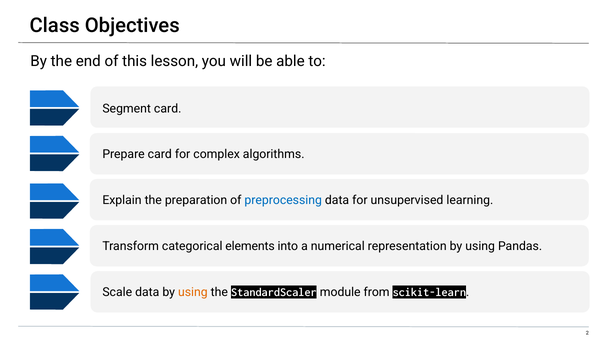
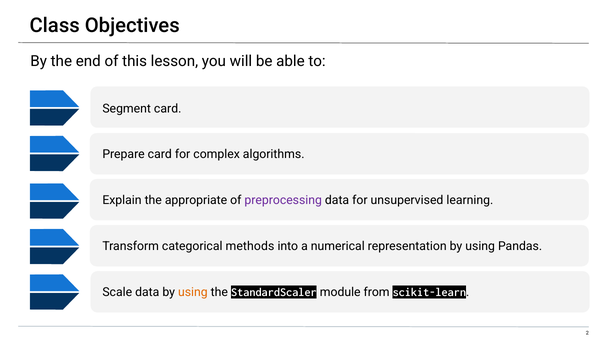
preparation: preparation -> appropriate
preprocessing colour: blue -> purple
elements: elements -> methods
